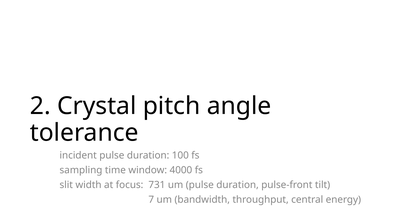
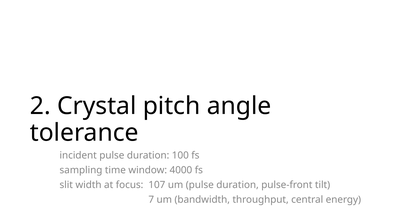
731: 731 -> 107
